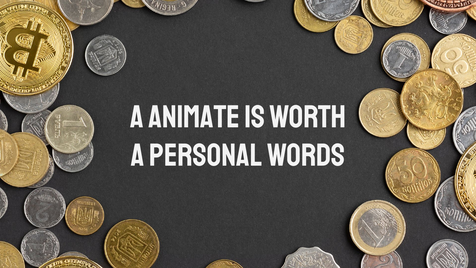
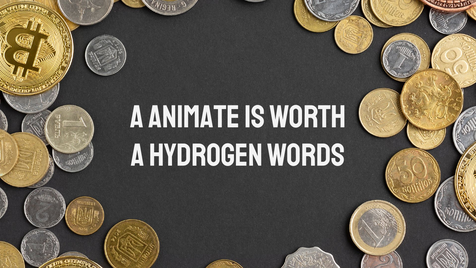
personal: personal -> hydrogen
